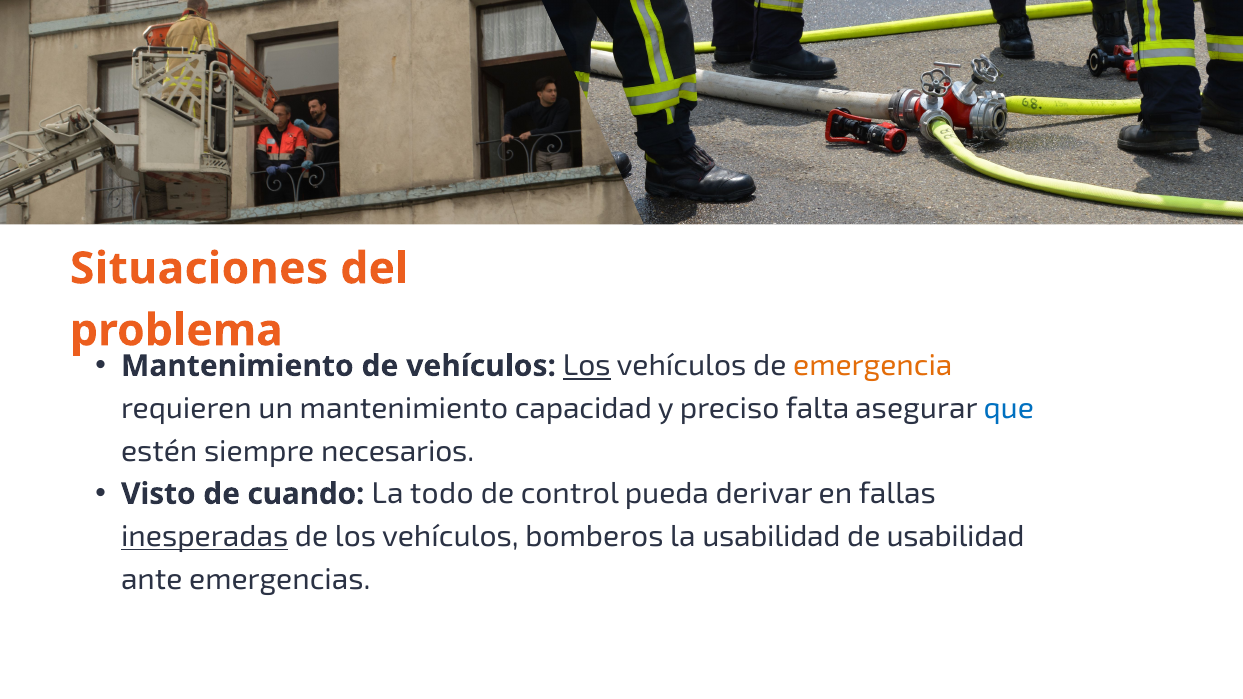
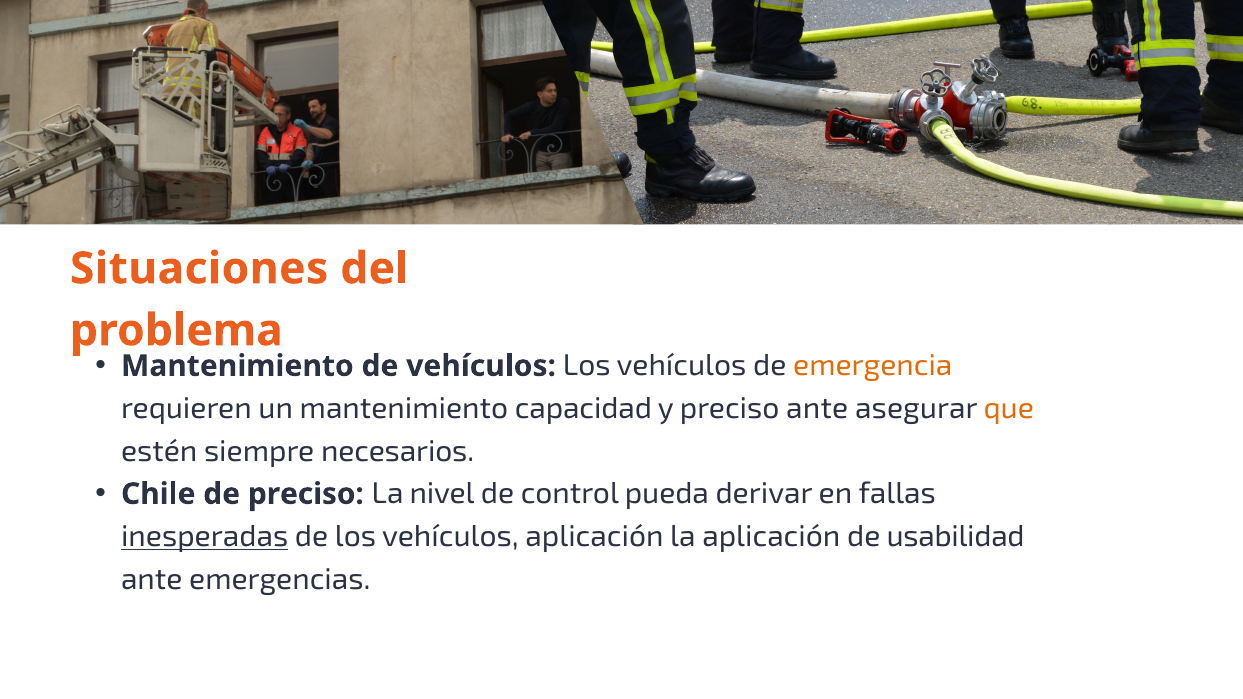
Los at (587, 366) underline: present -> none
preciso falta: falta -> ante
que colour: blue -> orange
Visto: Visto -> Chile
de cuando: cuando -> preciso
todo: todo -> nivel
vehículos bomberos: bomberos -> aplicación
la usabilidad: usabilidad -> aplicación
